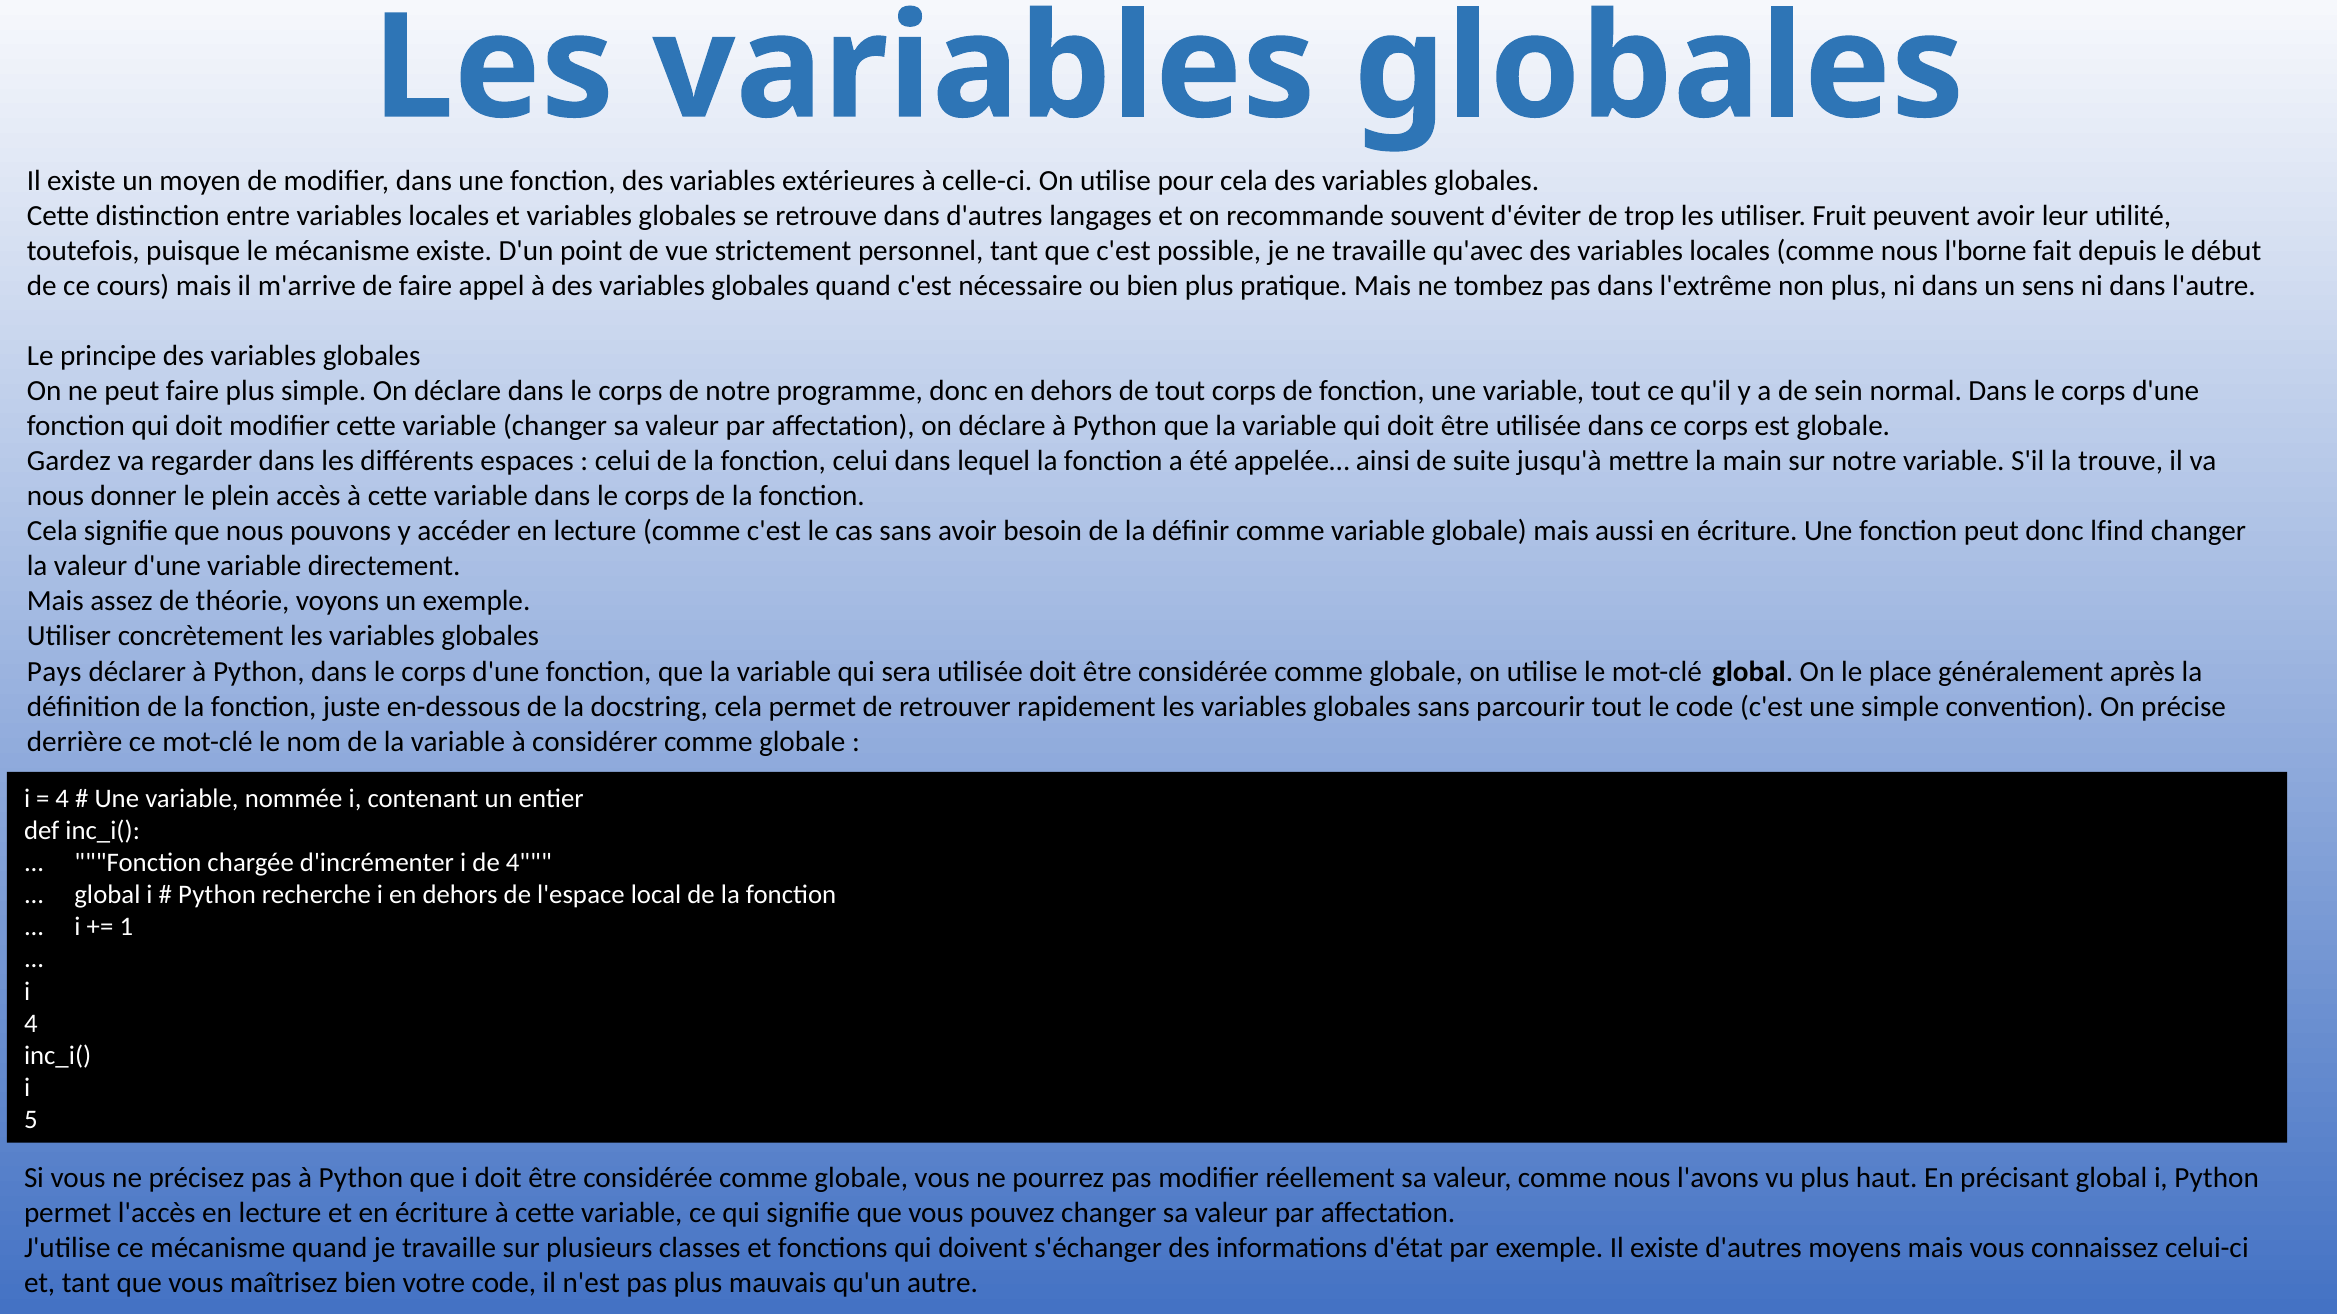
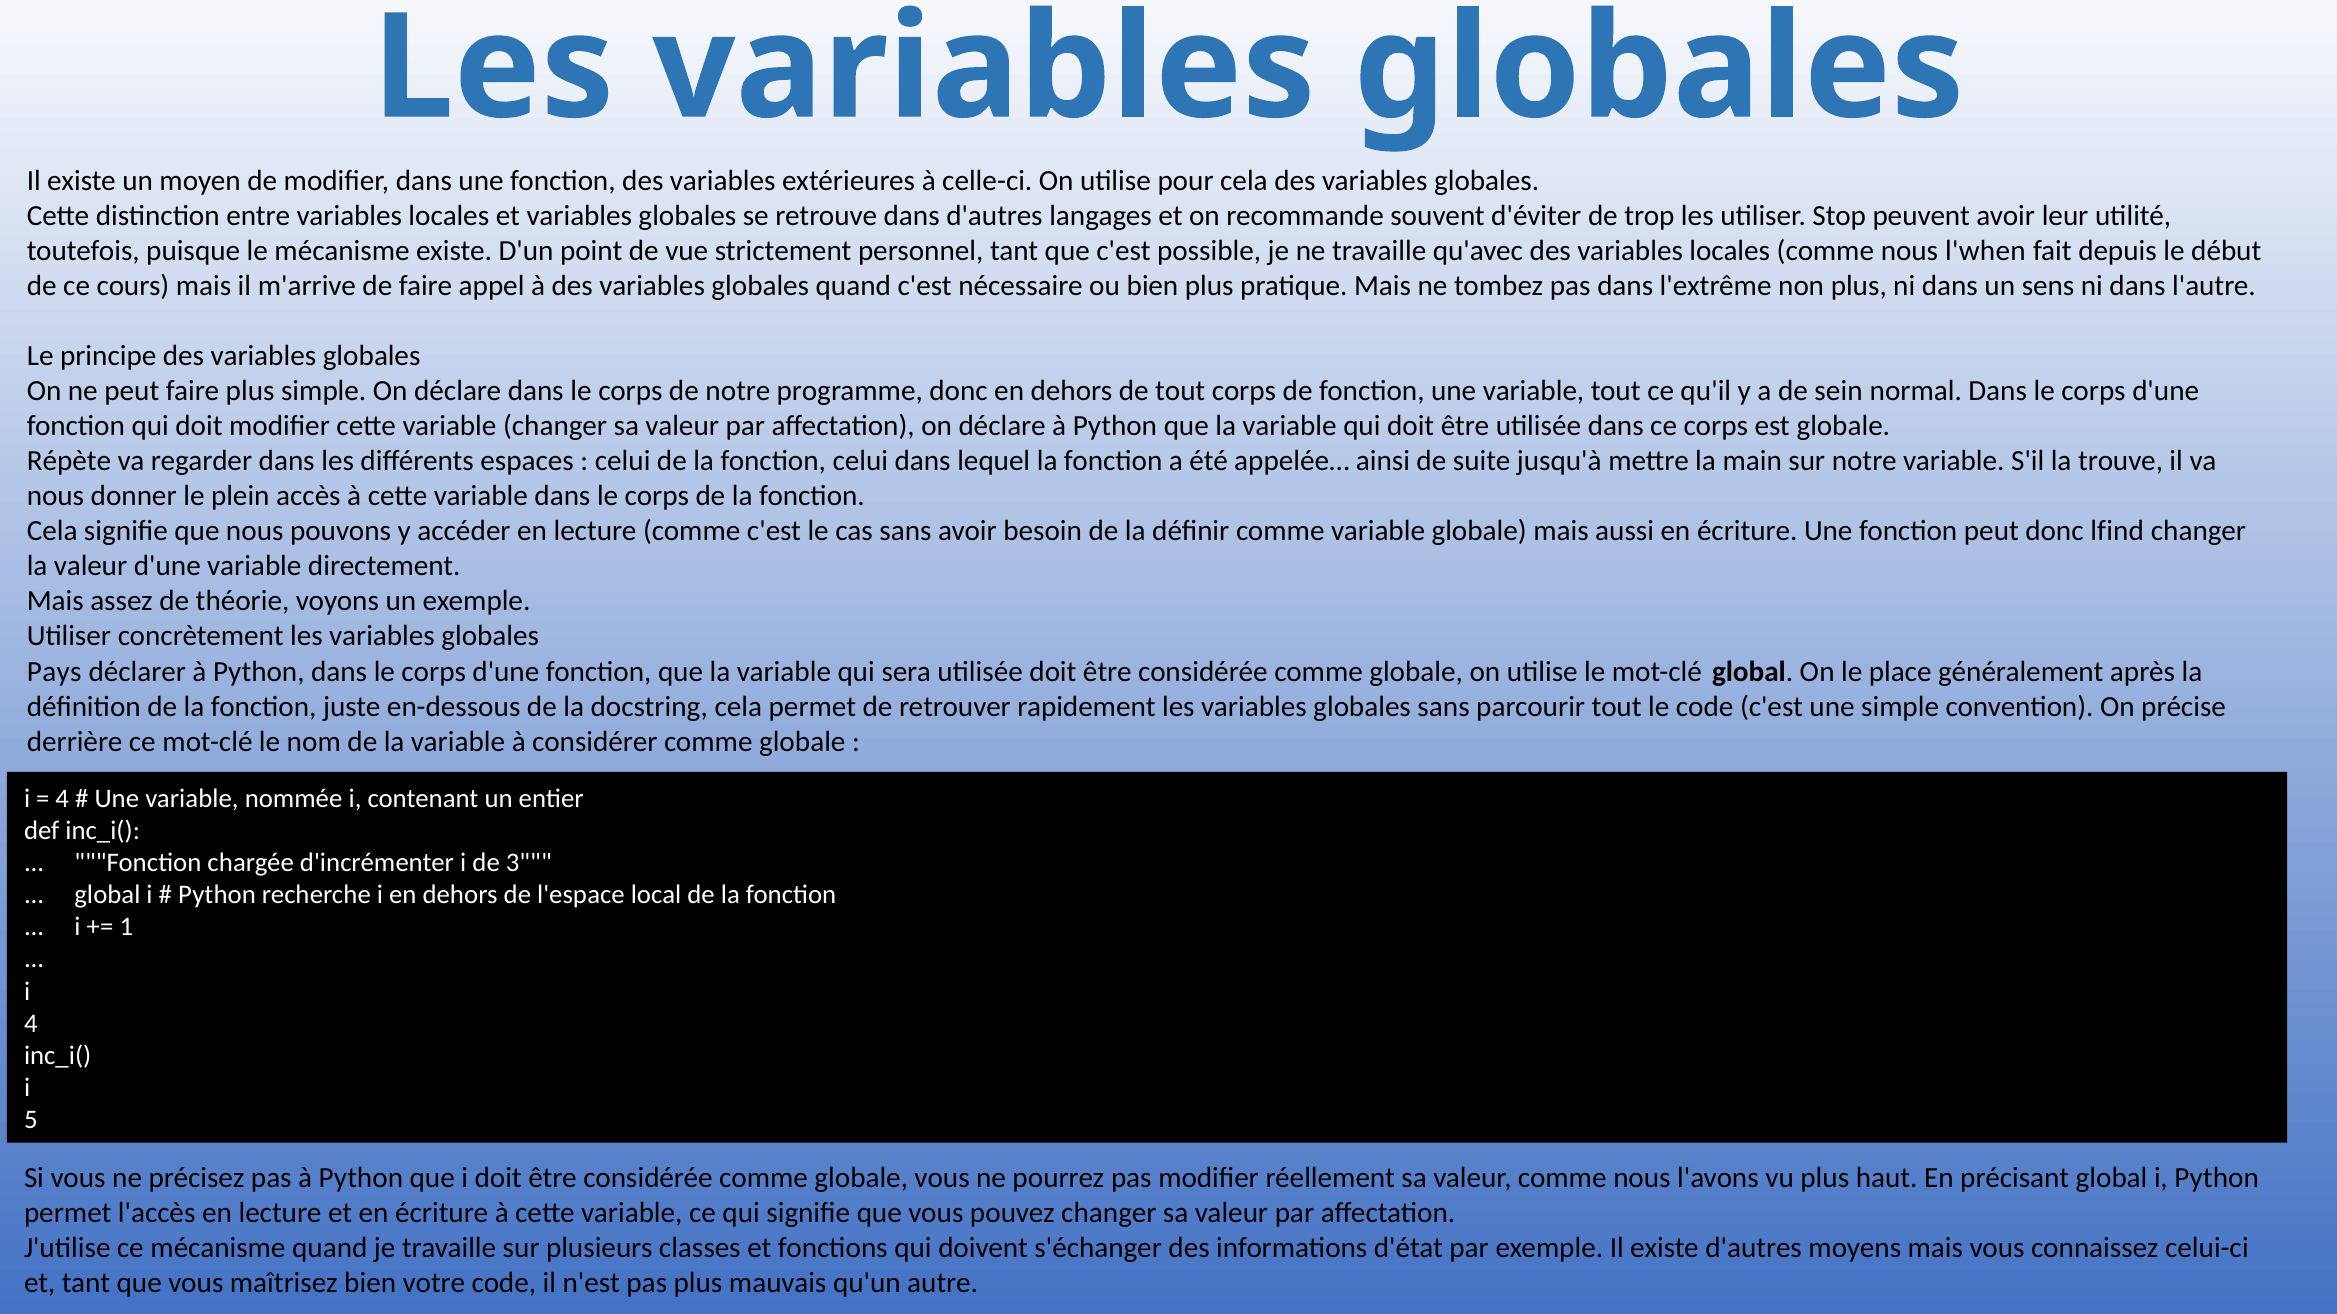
Fruit: Fruit -> Stop
l'borne: l'borne -> l'when
Gardez: Gardez -> Répète
de 4: 4 -> 3
